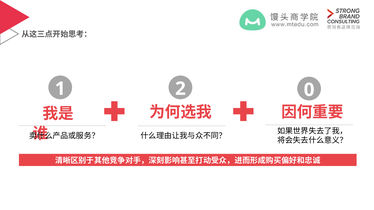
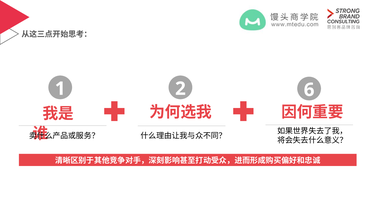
0: 0 -> 6
